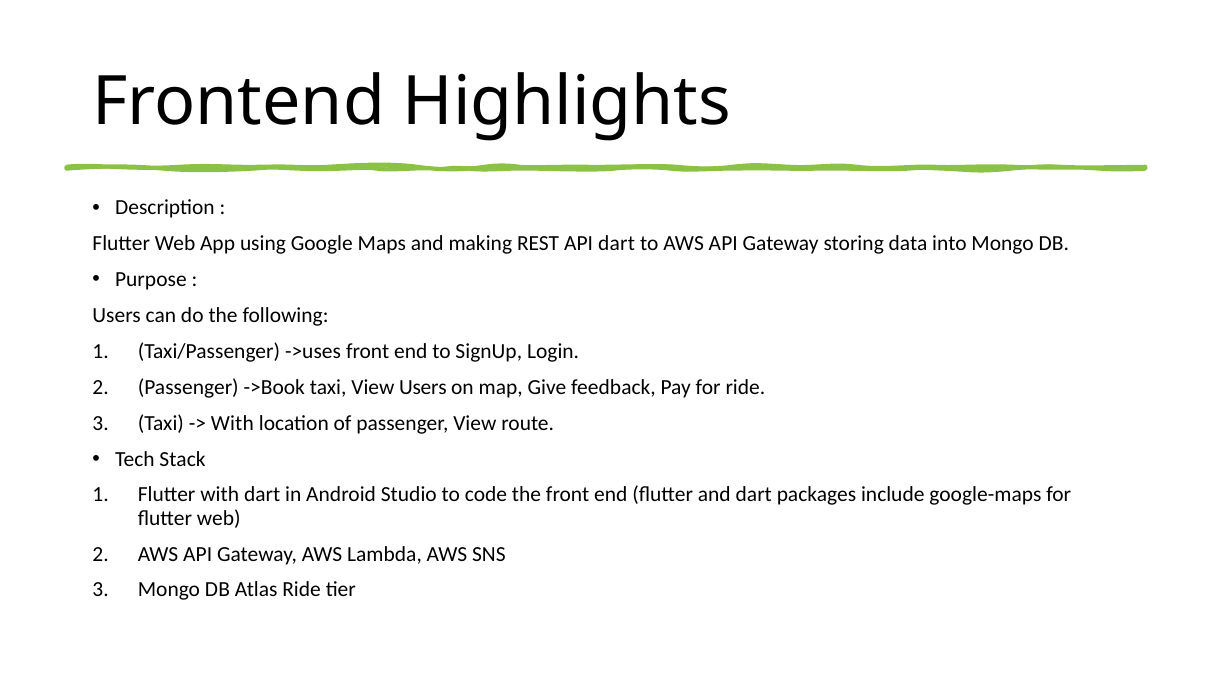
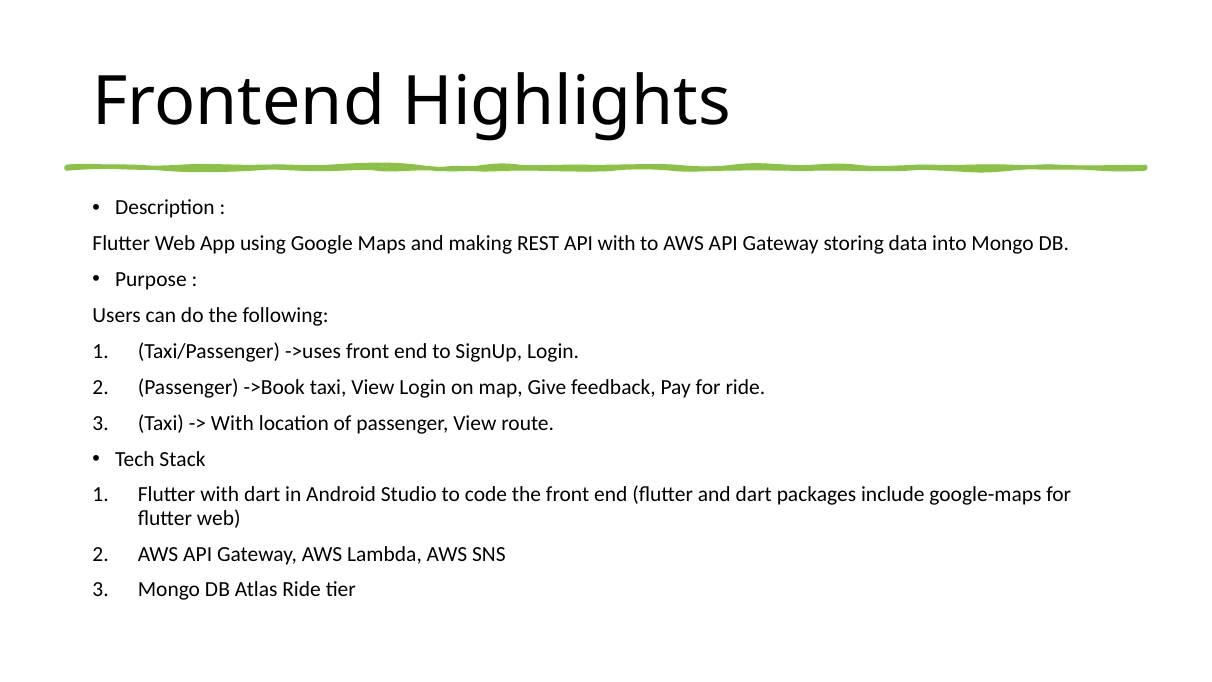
API dart: dart -> with
View Users: Users -> Login
